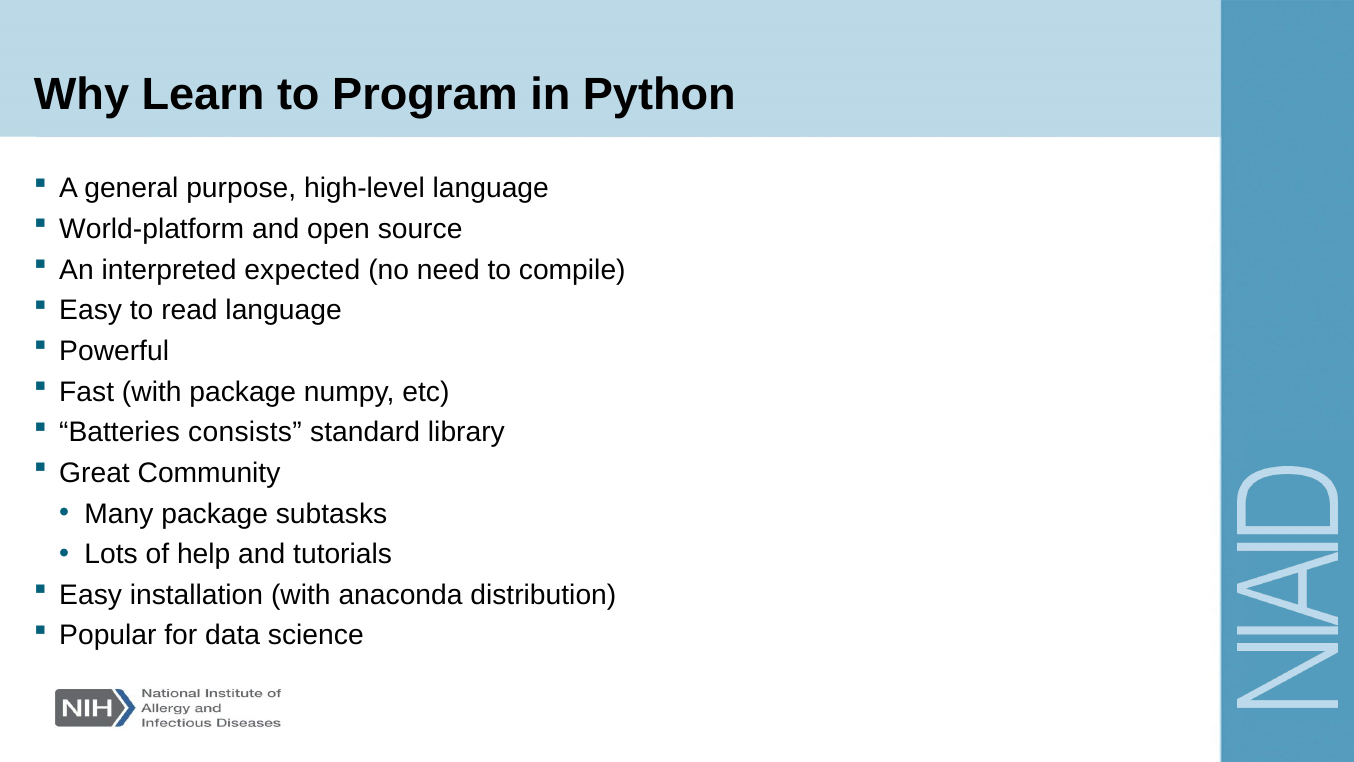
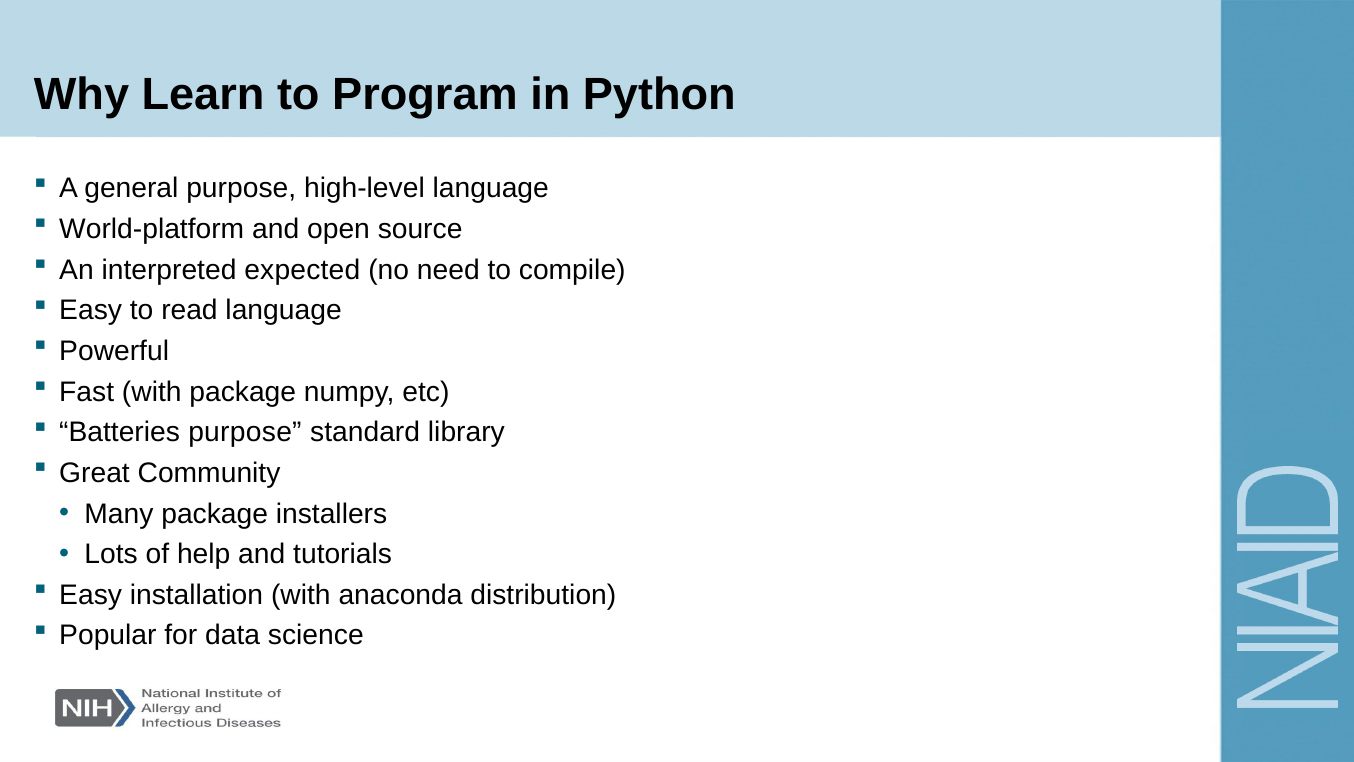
Batteries consists: consists -> purpose
subtasks: subtasks -> installers
